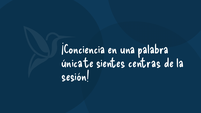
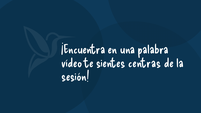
¡Conciencia: ¡Conciencia -> ¡Encuentra
única: única -> vídeo
